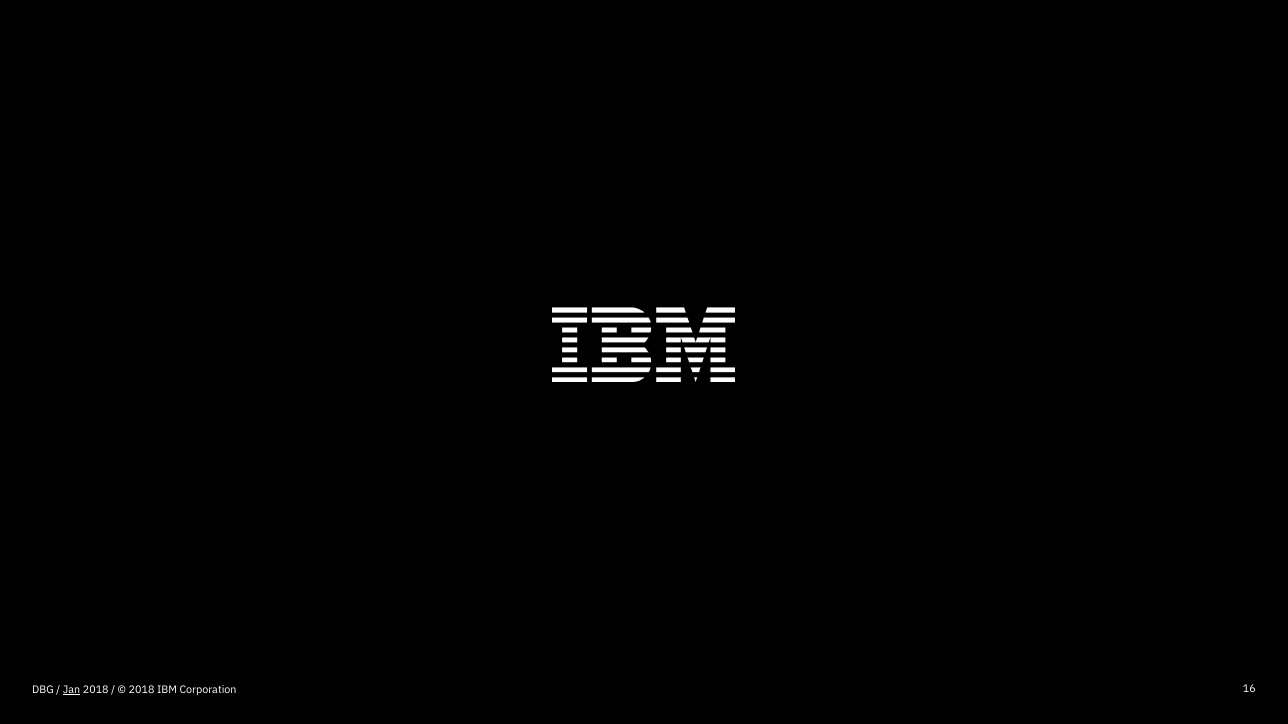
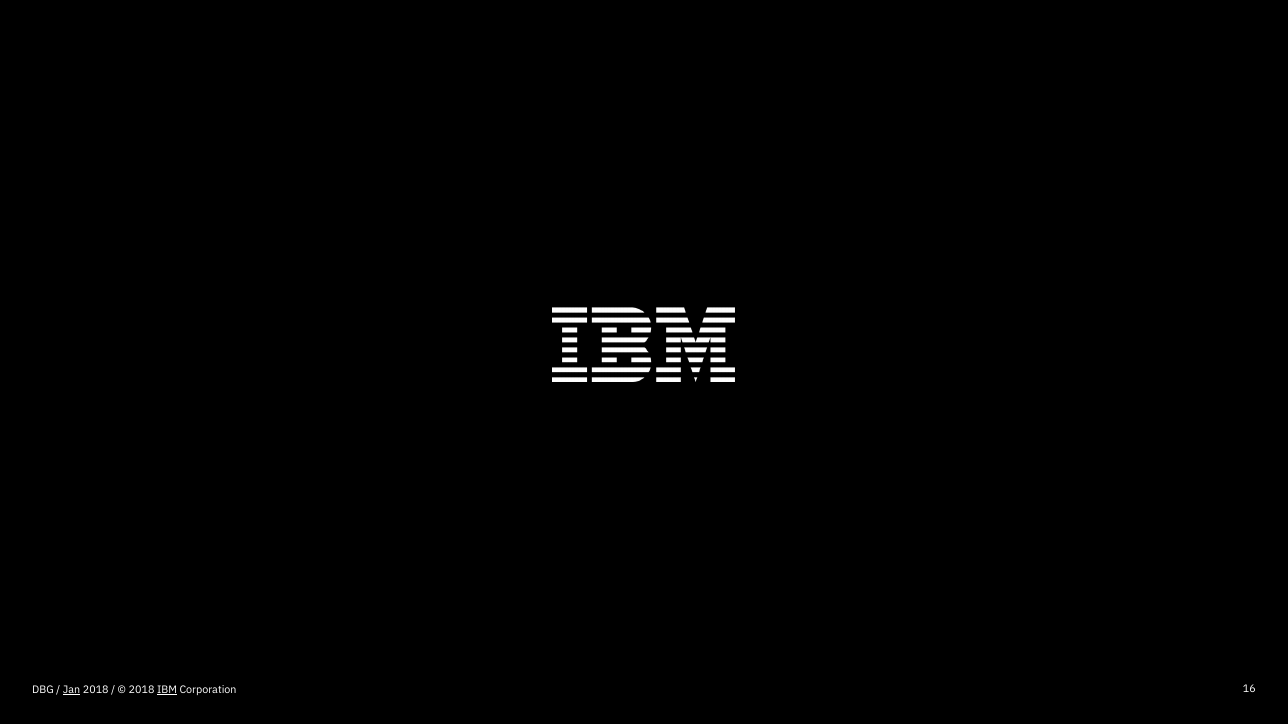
IBM underline: none -> present
